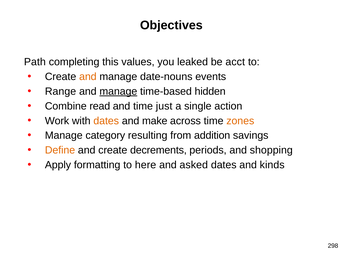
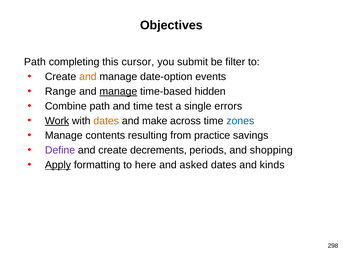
values: values -> cursor
leaked: leaked -> submit
acct: acct -> filter
date-nouns: date-nouns -> date-option
Combine read: read -> path
just: just -> test
action: action -> errors
Work underline: none -> present
zones colour: orange -> blue
category: category -> contents
addition: addition -> practice
Define colour: orange -> purple
Apply underline: none -> present
